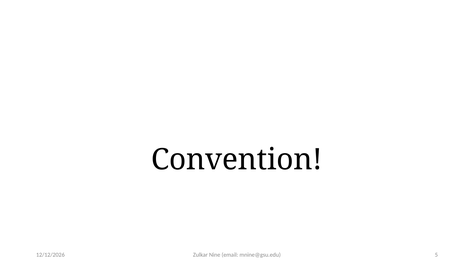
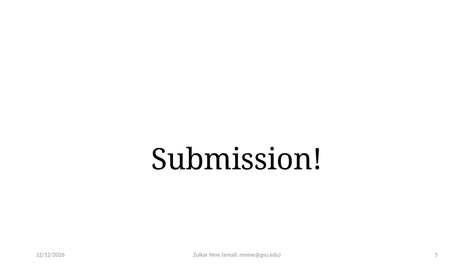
Convention: Convention -> Submission
